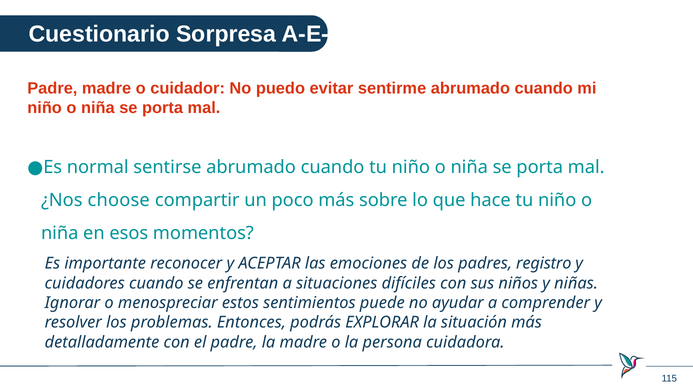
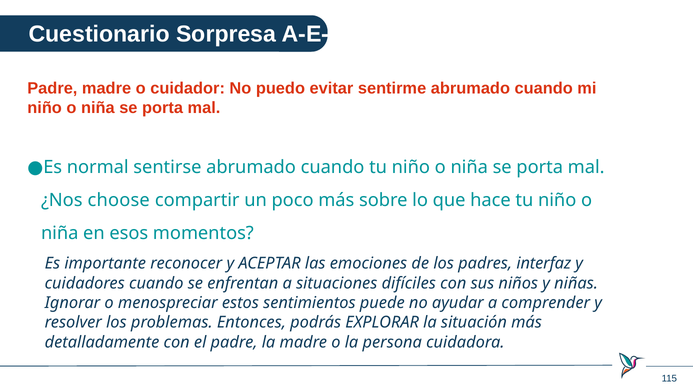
registro: registro -> interfaz
